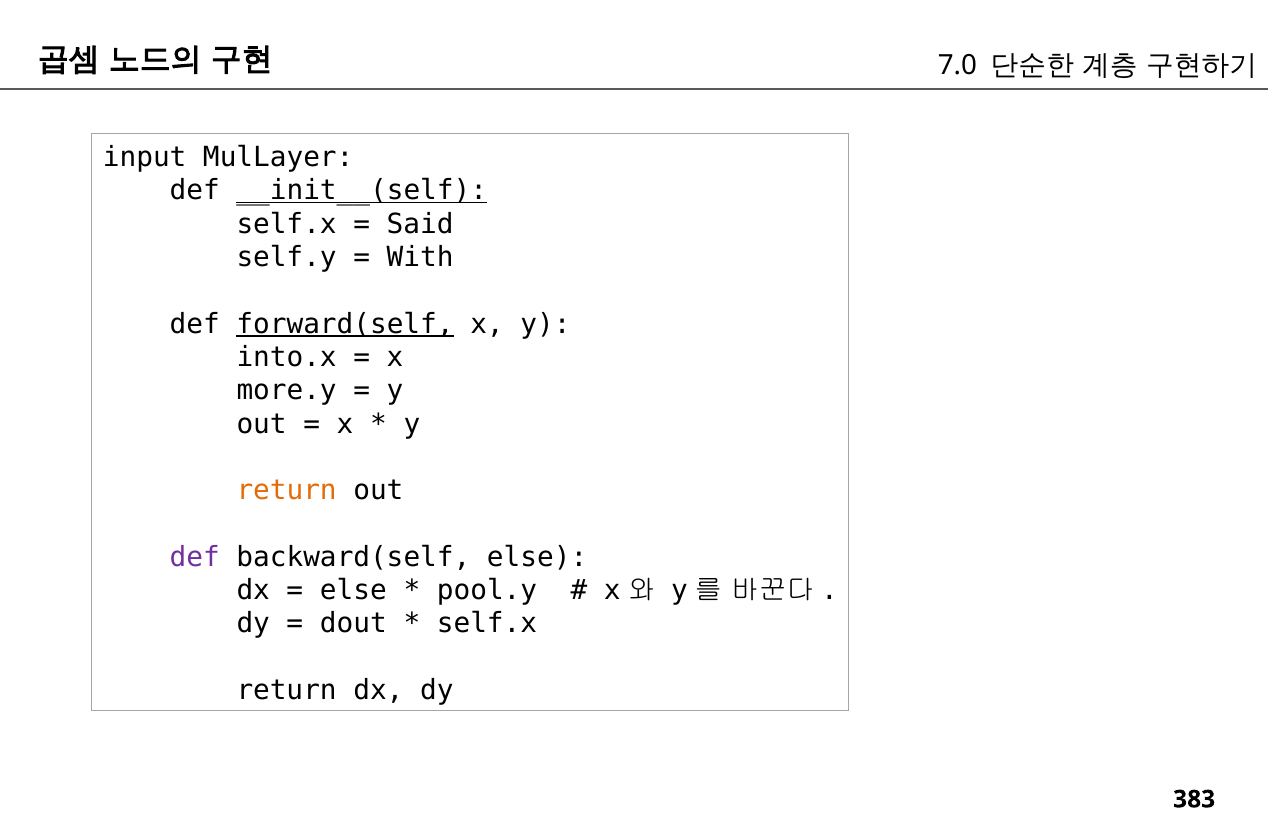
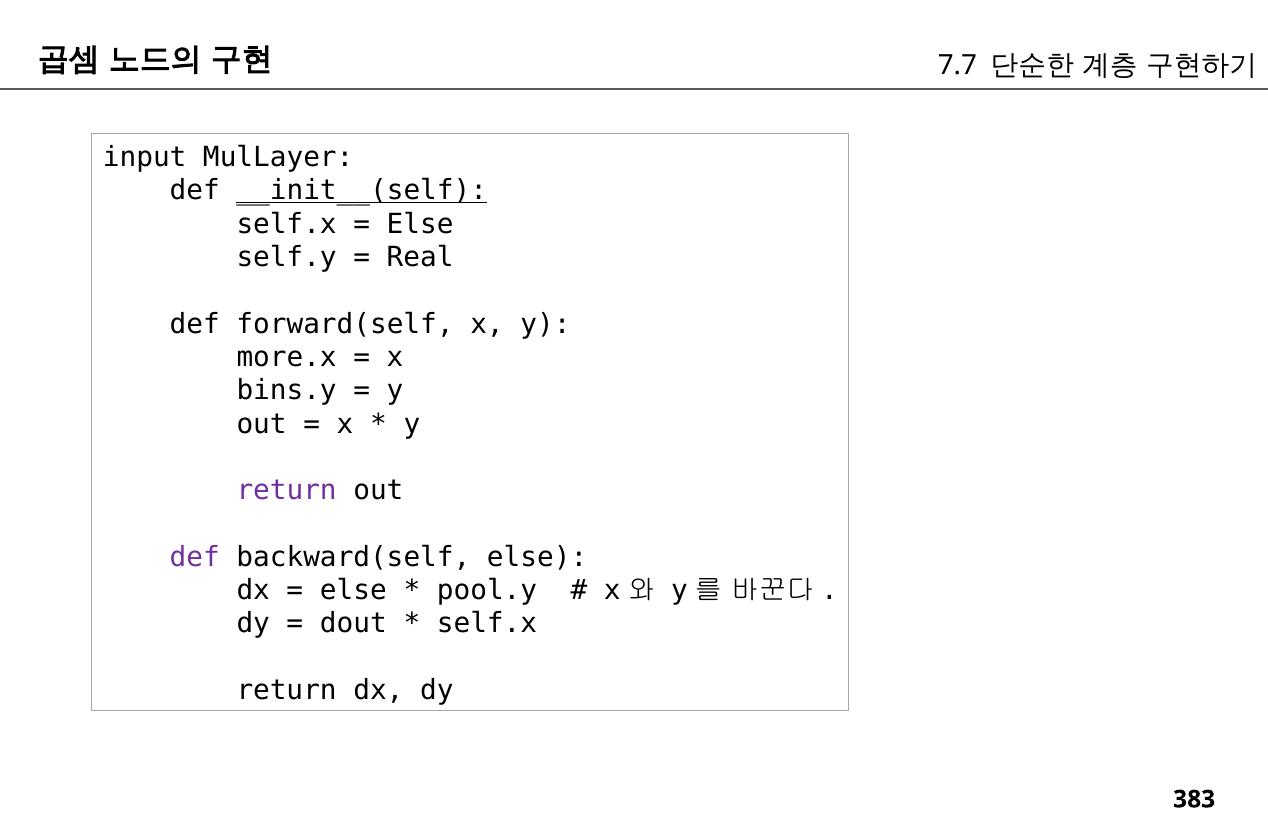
7.0: 7.0 -> 7.7
Said at (420, 224): Said -> Else
With: With -> Real
forward(self underline: present -> none
into.x: into.x -> more.x
more.y: more.y -> bins.y
return at (287, 490) colour: orange -> purple
